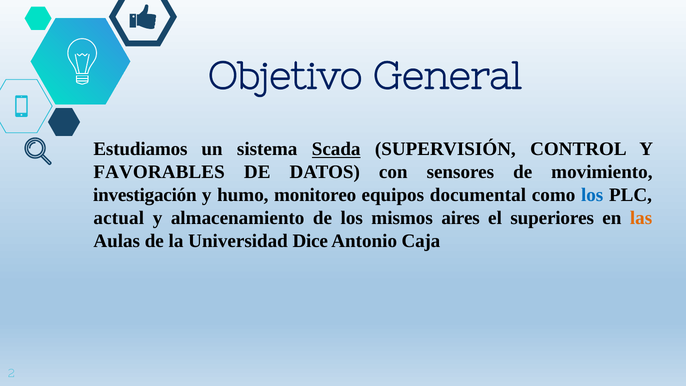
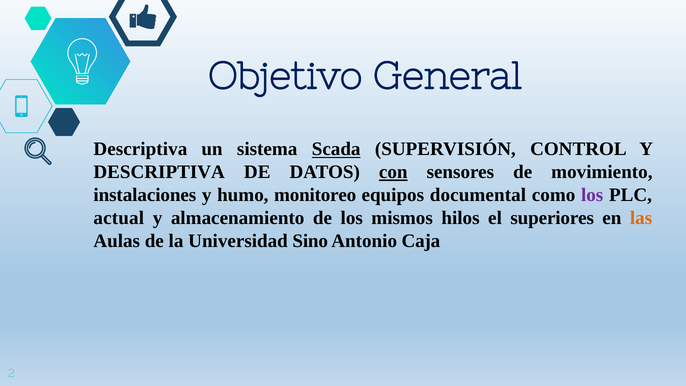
Estudiamos at (140, 149): Estudiamos -> Descriptiva
FAVORABLES at (159, 172): FAVORABLES -> DESCRIPTIVA
con underline: none -> present
investigación: investigación -> instalaciones
los at (592, 195) colour: blue -> purple
aires: aires -> hilos
Dice: Dice -> Sino
